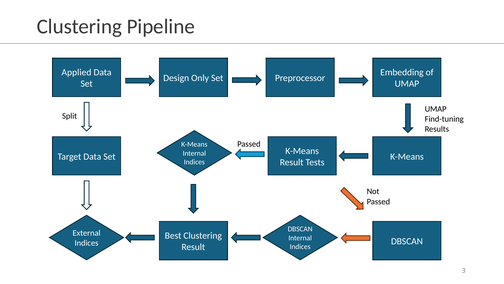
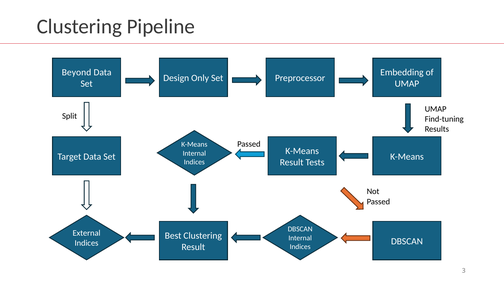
Applied: Applied -> Beyond
